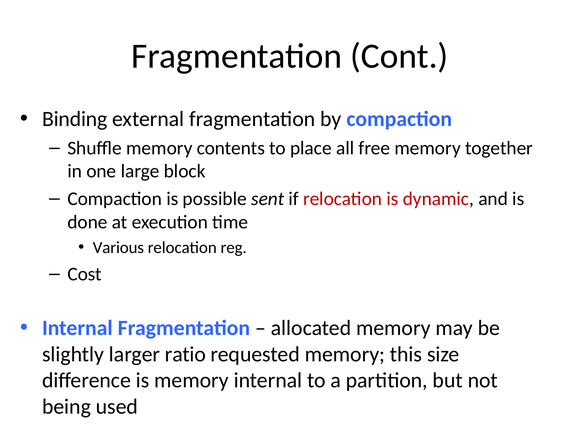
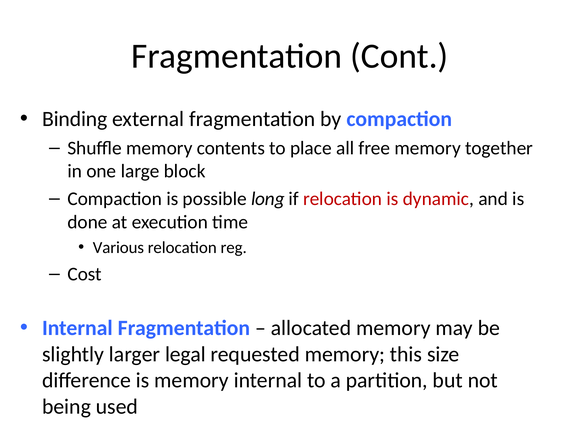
sent: sent -> long
ratio: ratio -> legal
